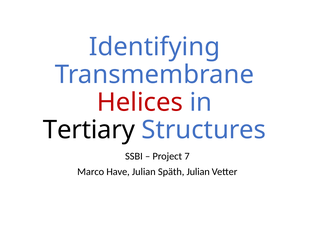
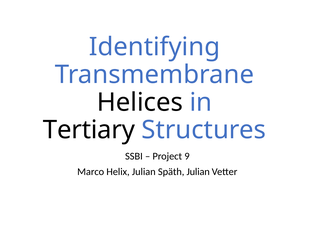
Helices colour: red -> black
7: 7 -> 9
Have: Have -> Helix
